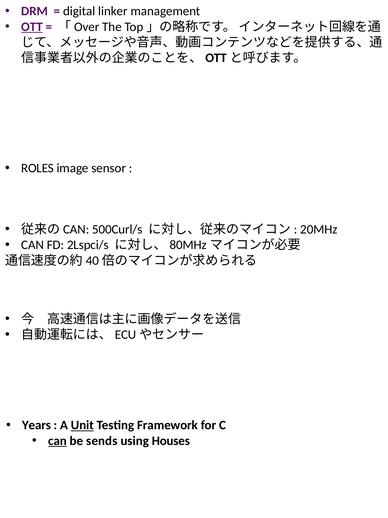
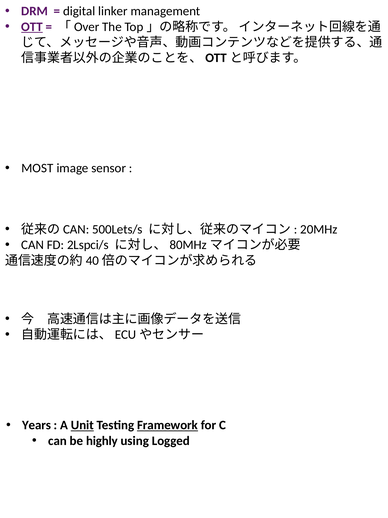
ROLES: ROLES -> MOST
500Curl/s: 500Curl/s -> 500Lets/s
Framework underline: none -> present
can at (57, 440) underline: present -> none
sends: sends -> highly
Houses: Houses -> Logged
